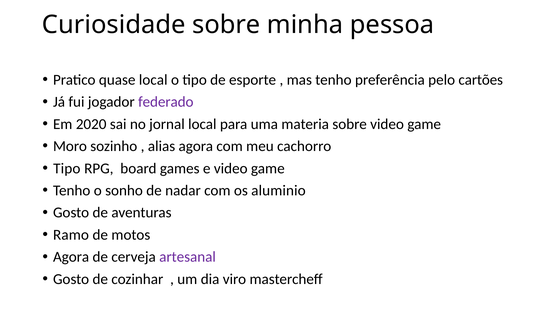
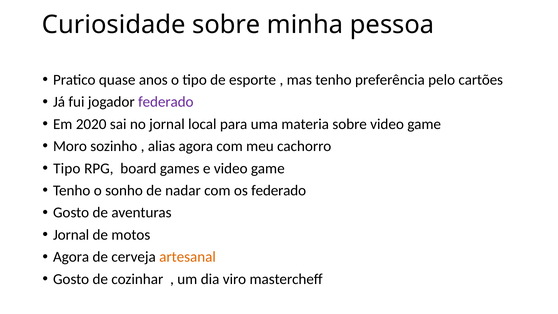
quase local: local -> anos
os aluminio: aluminio -> federado
Ramo at (71, 235): Ramo -> Jornal
artesanal colour: purple -> orange
